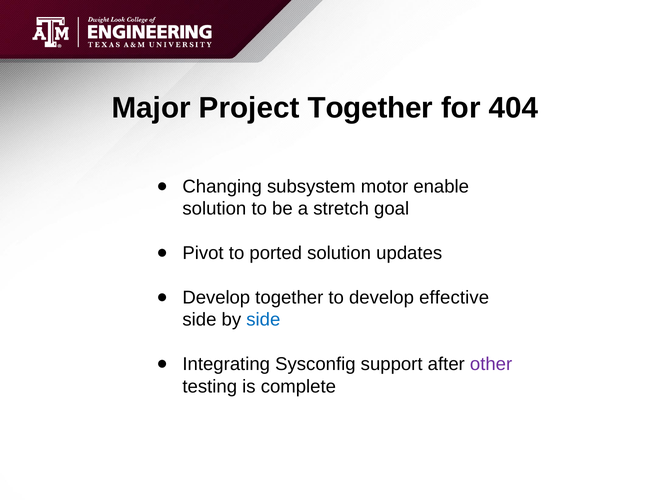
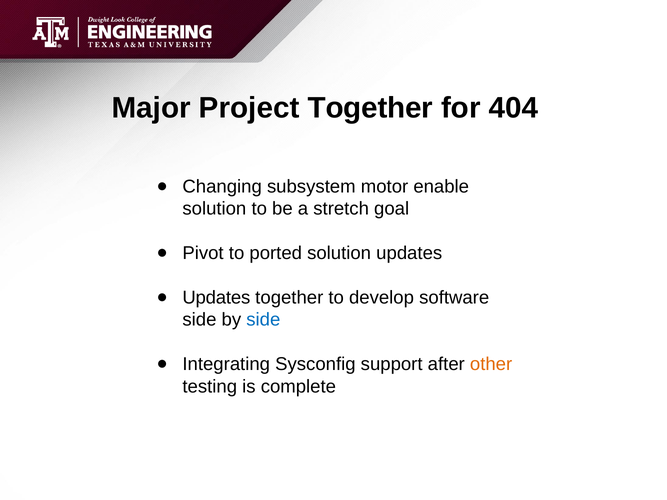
Develop at (216, 298): Develop -> Updates
effective: effective -> software
other colour: purple -> orange
